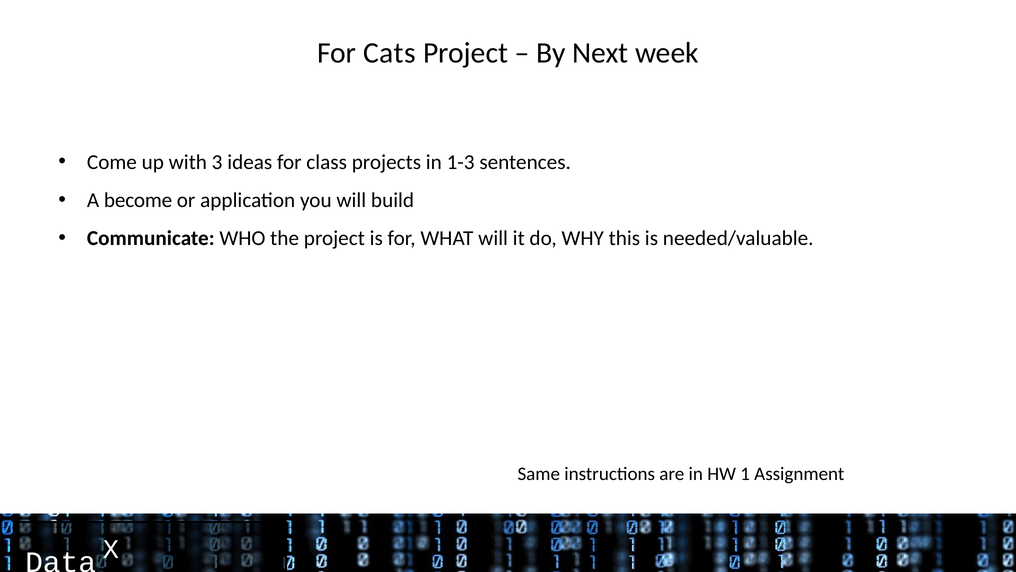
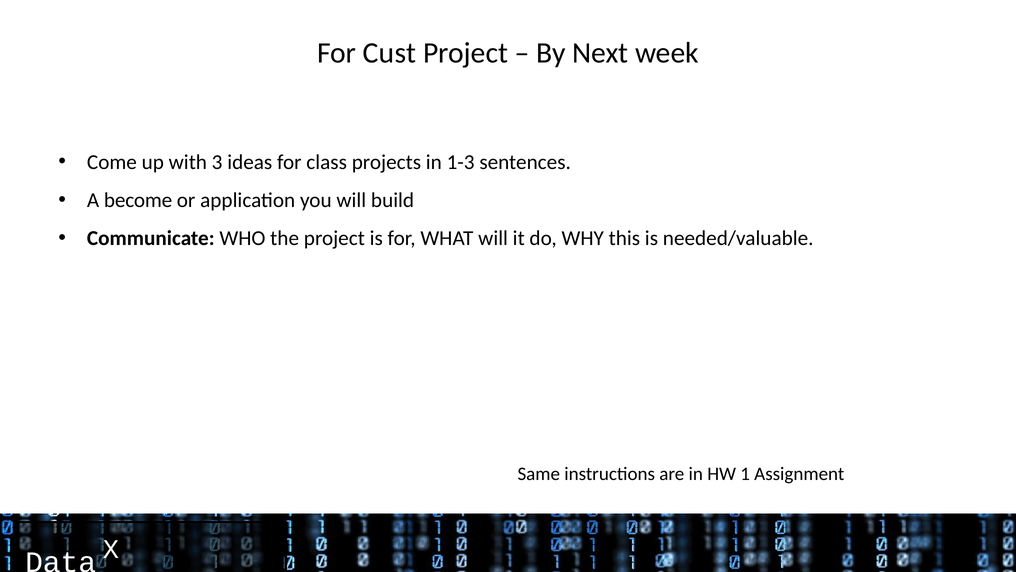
Cats: Cats -> Cust
